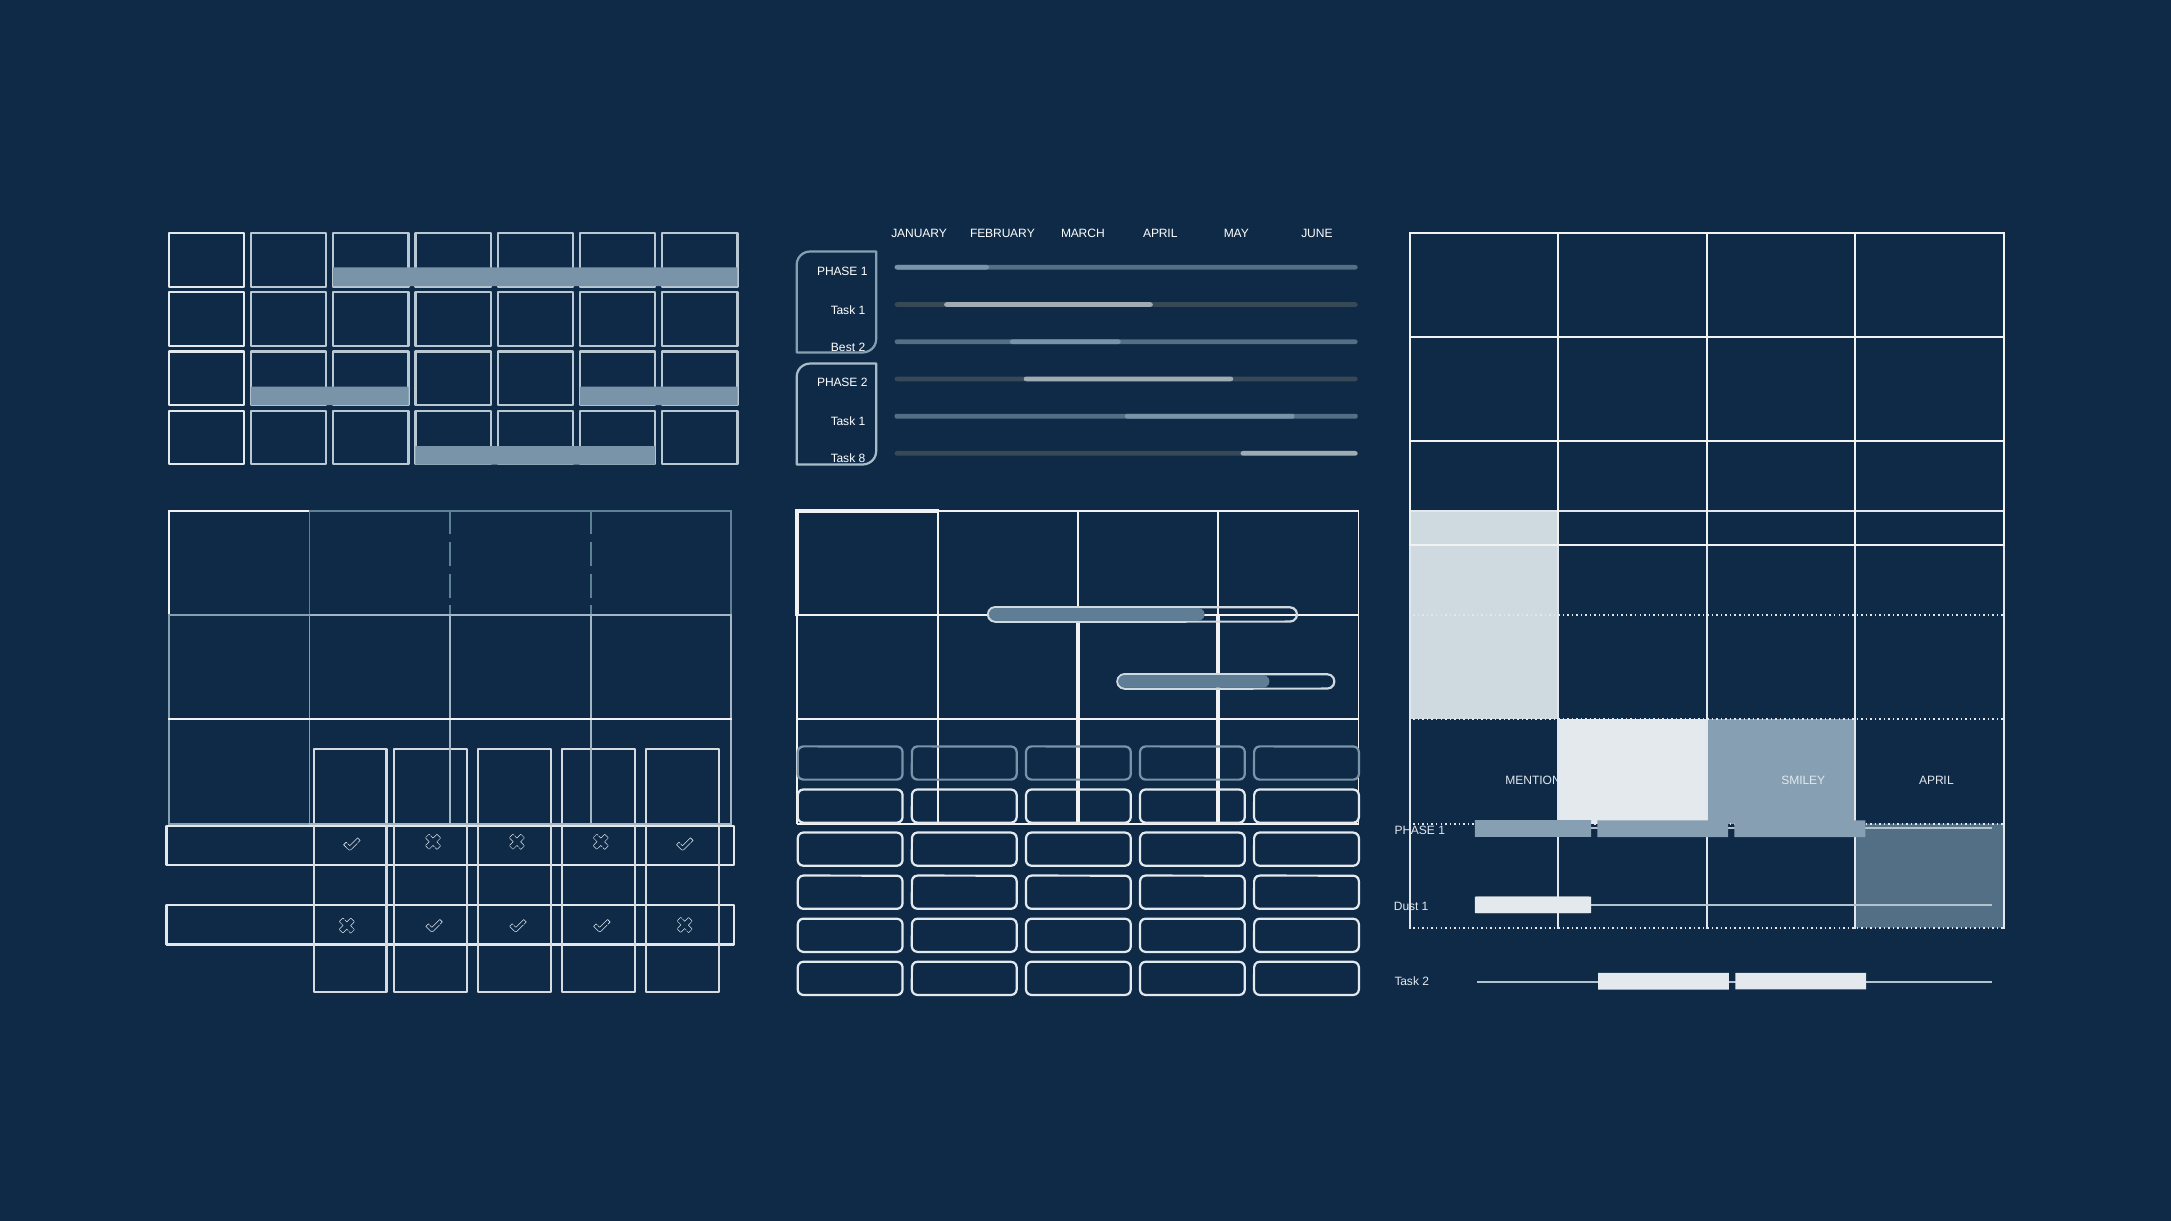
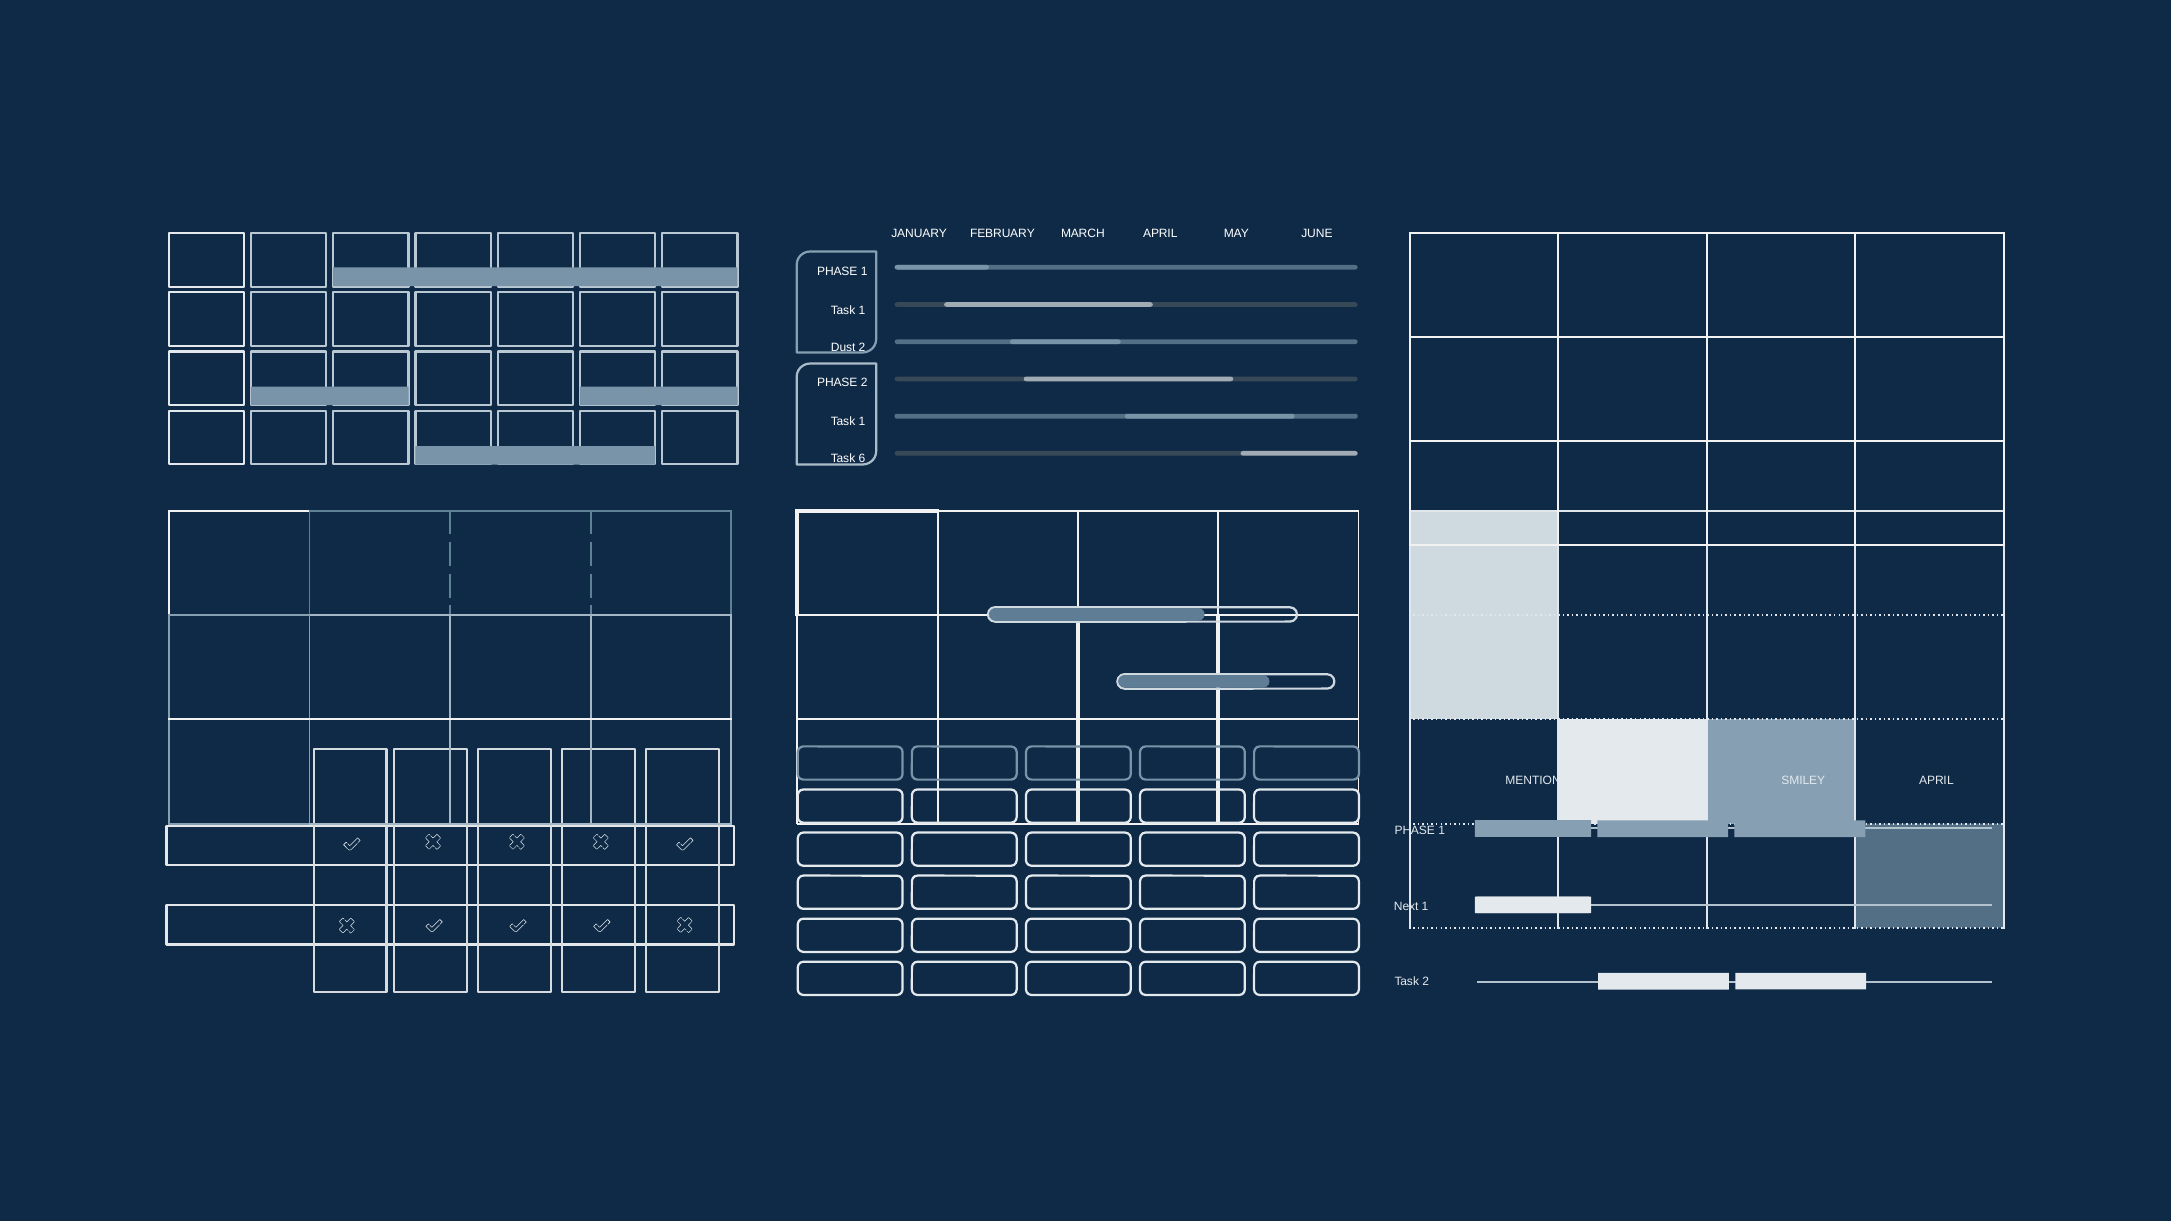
Best: Best -> Dust
8: 8 -> 6
Dust: Dust -> Next
